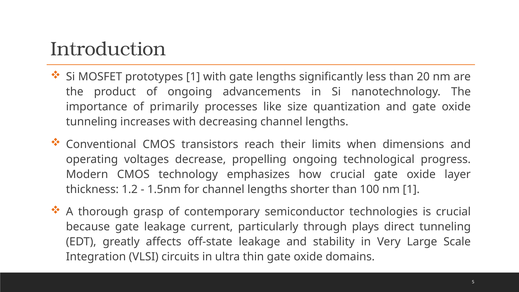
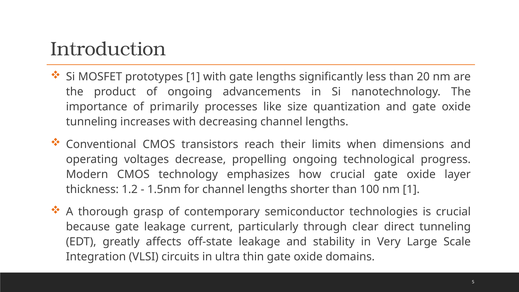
plays: plays -> clear
